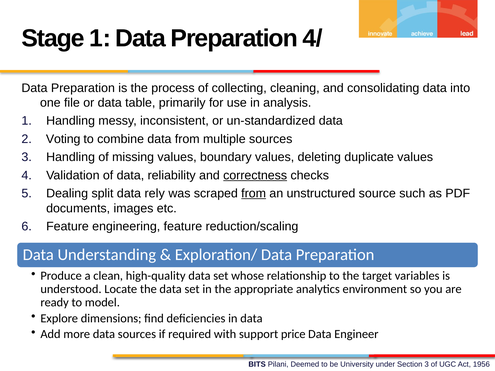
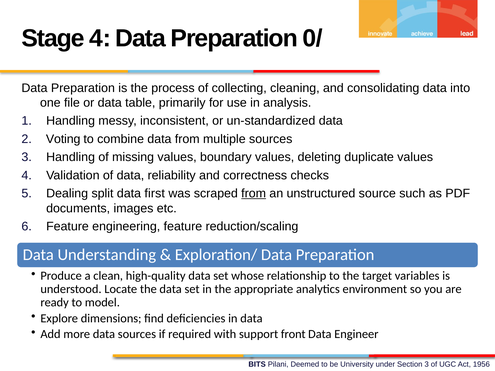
Stage 1: 1 -> 4
4/: 4/ -> 0/
correctness underline: present -> none
rely: rely -> first
price: price -> front
